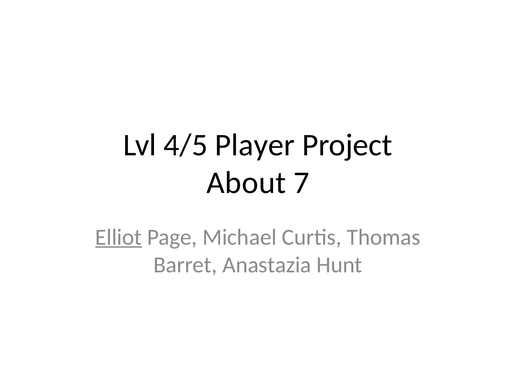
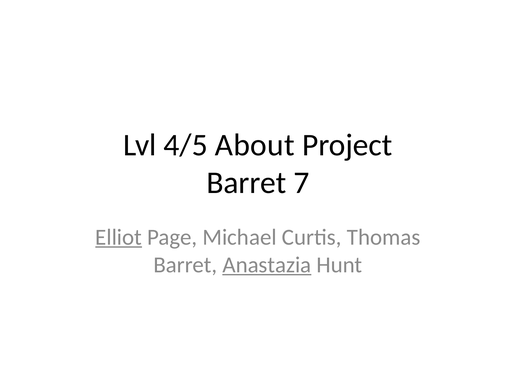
Player: Player -> About
About at (246, 183): About -> Barret
Anastazia underline: none -> present
